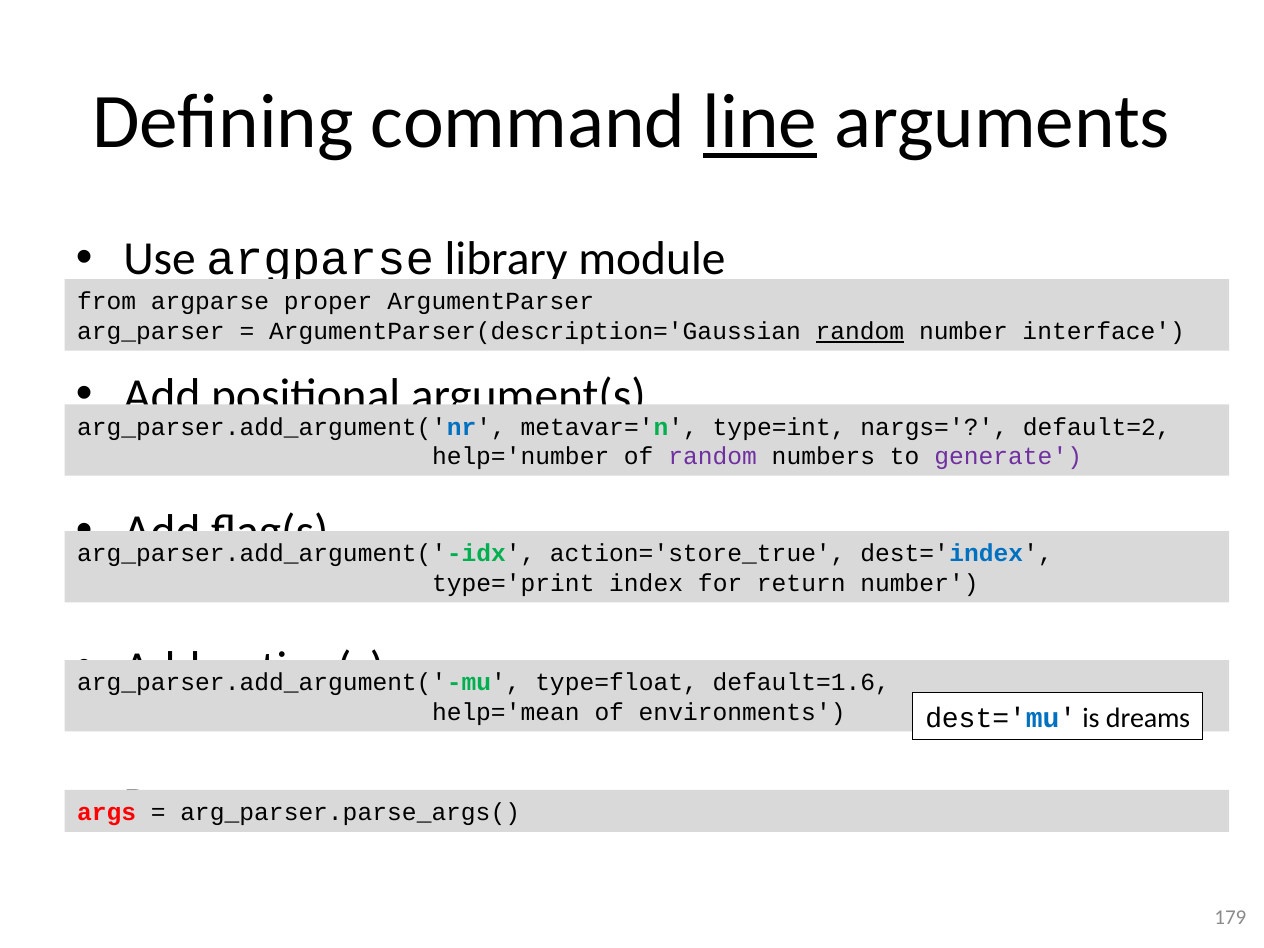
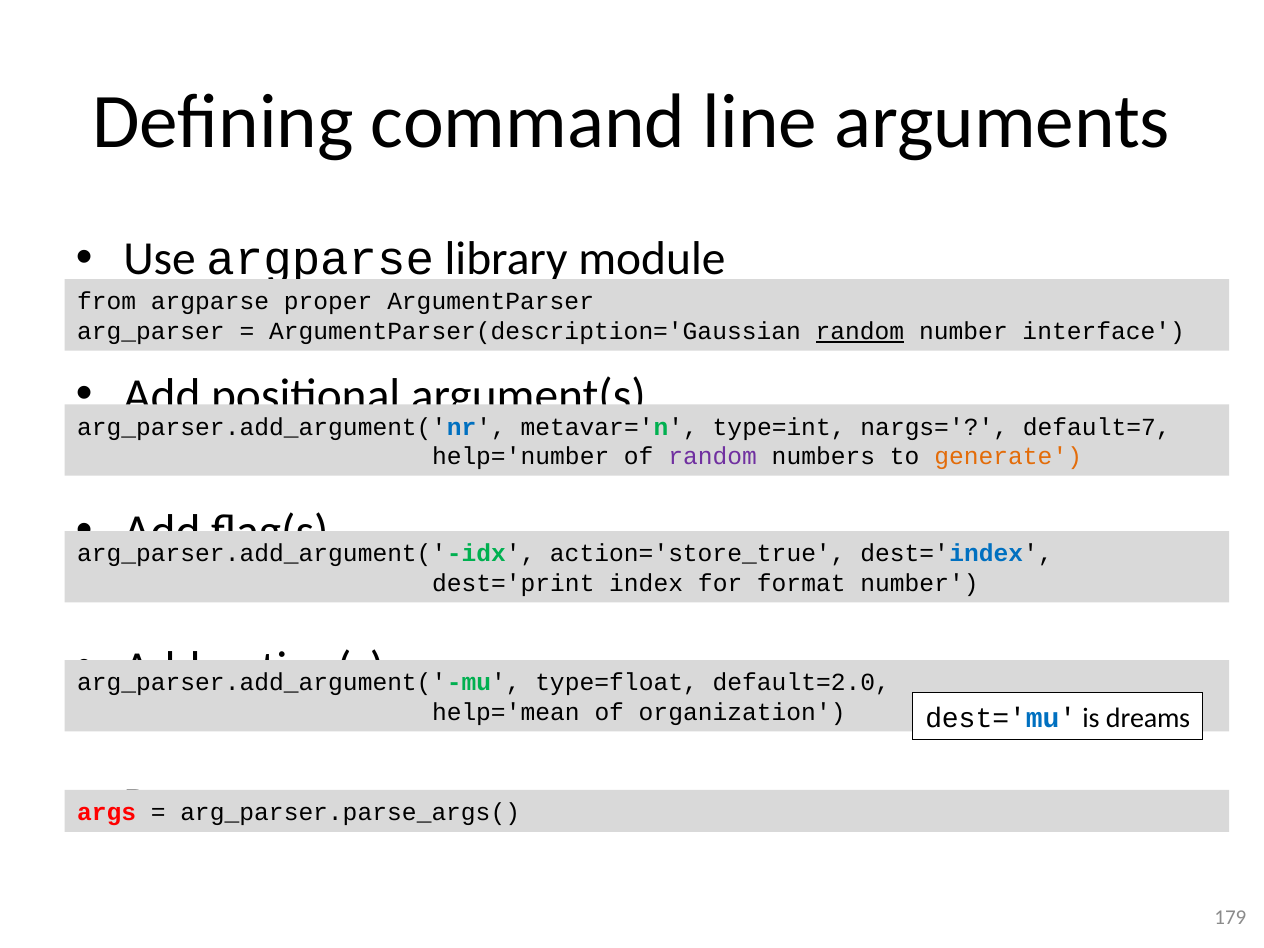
line underline: present -> none
default=2: default=2 -> default=7
generate colour: purple -> orange
type='print: type='print -> dest='print
return: return -> format
default=1.6: default=1.6 -> default=2.0
environments: environments -> organization
